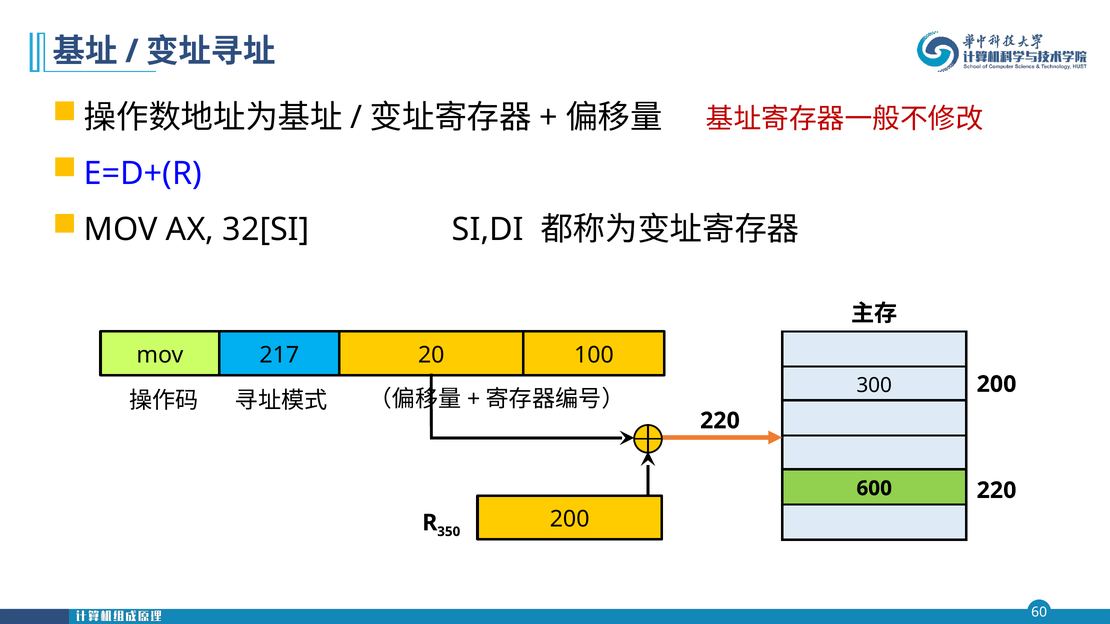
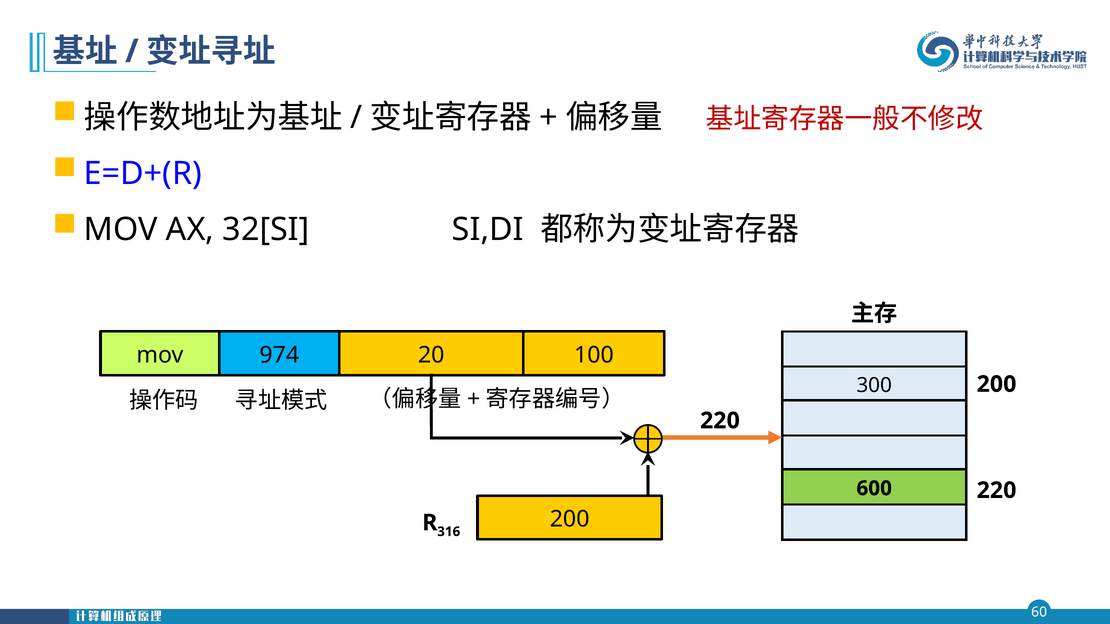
217: 217 -> 974
350: 350 -> 316
